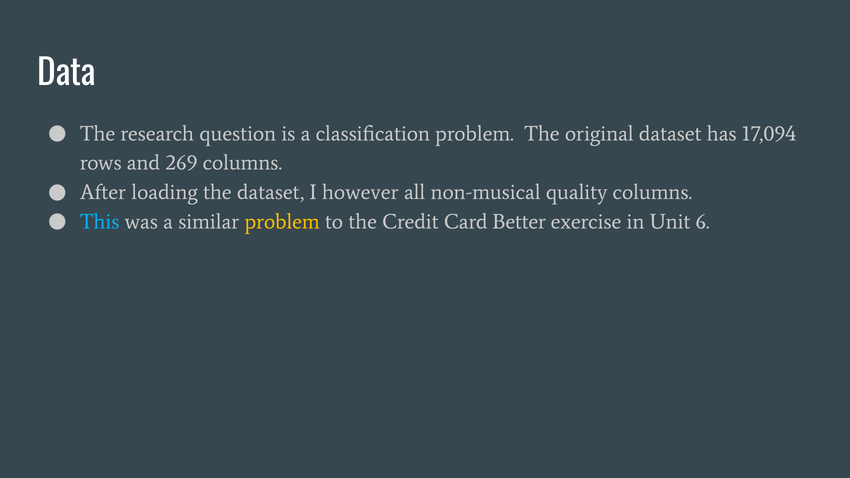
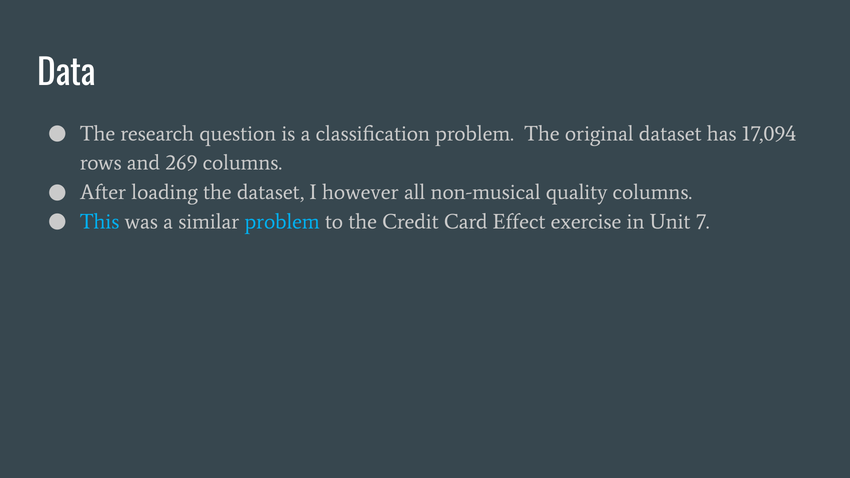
problem at (282, 222) colour: yellow -> light blue
Better: Better -> Effect
6: 6 -> 7
